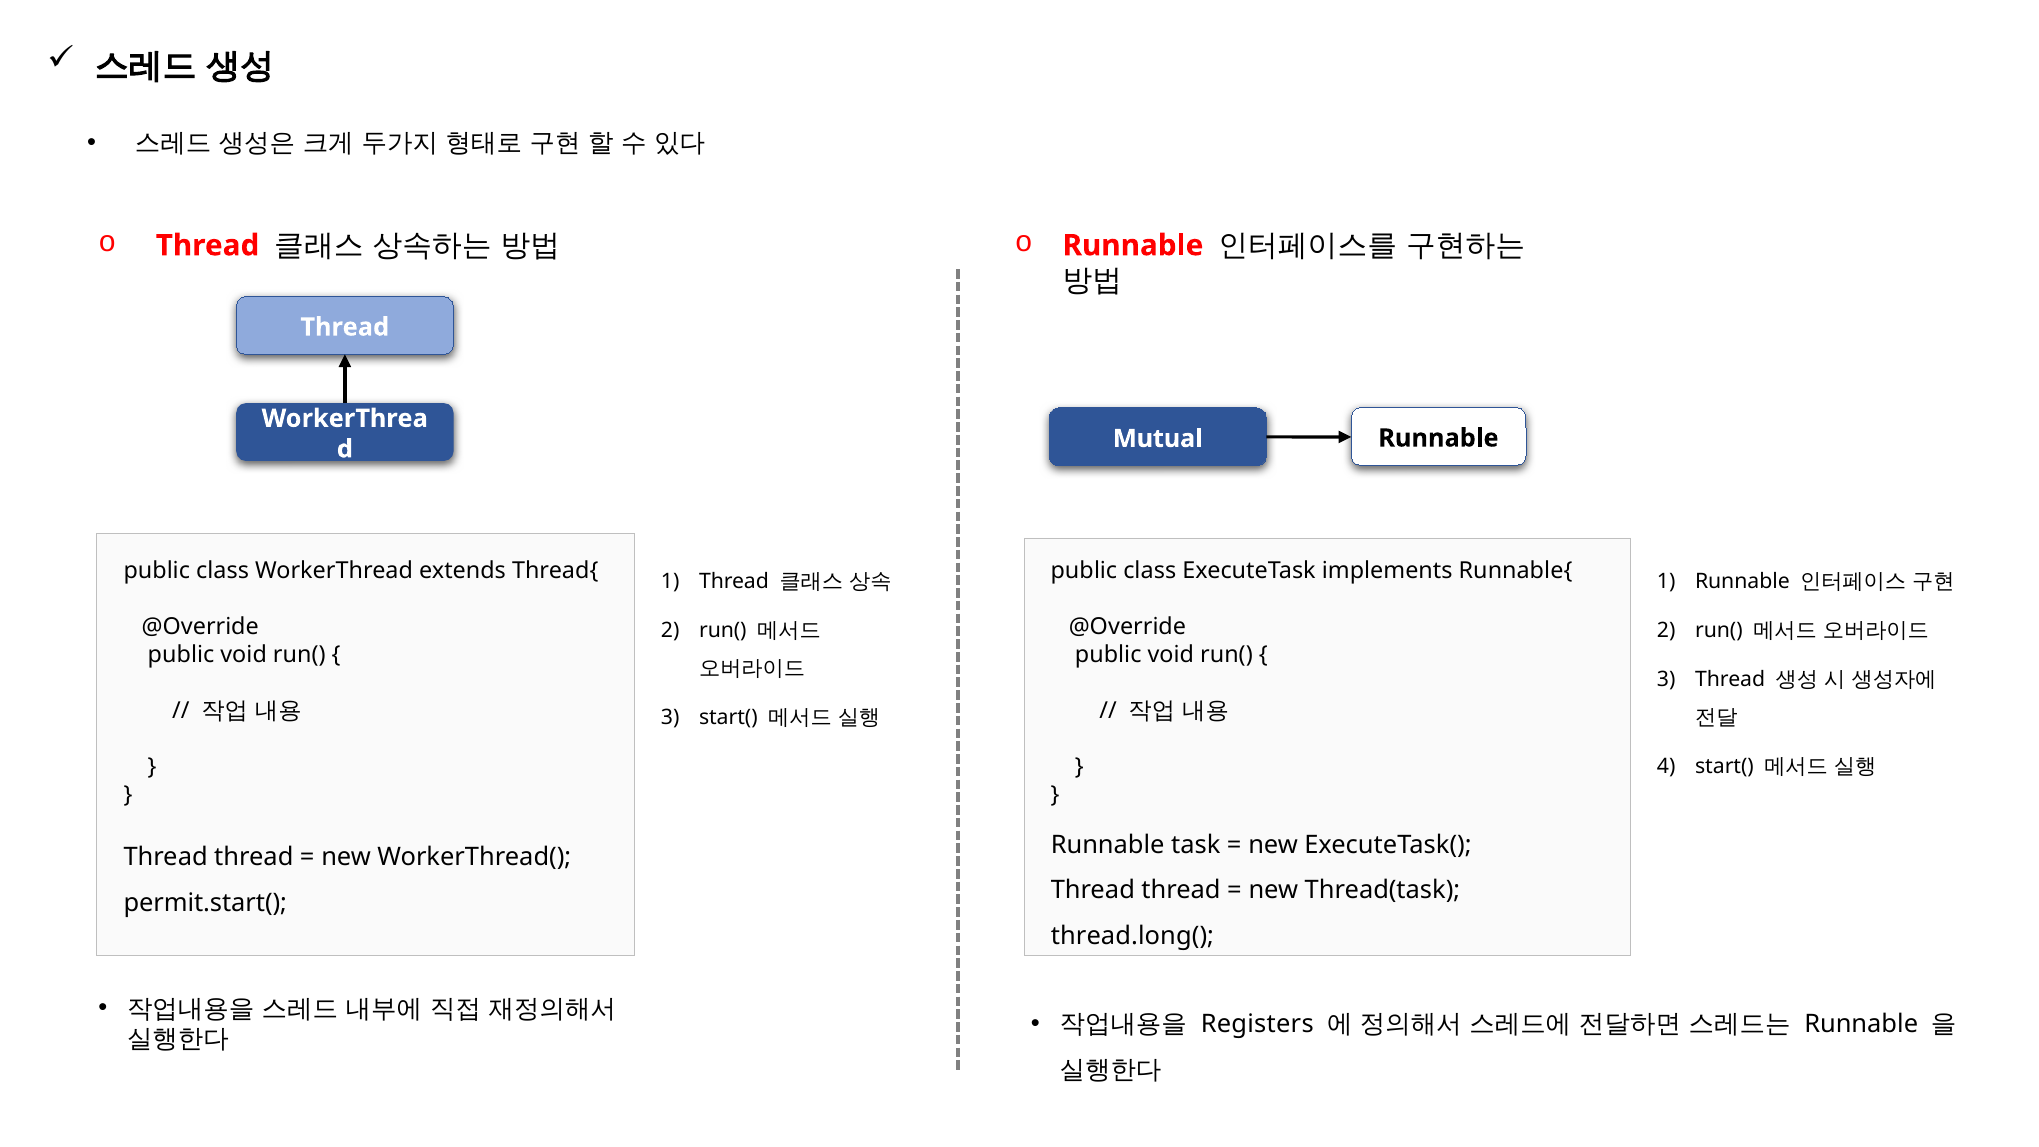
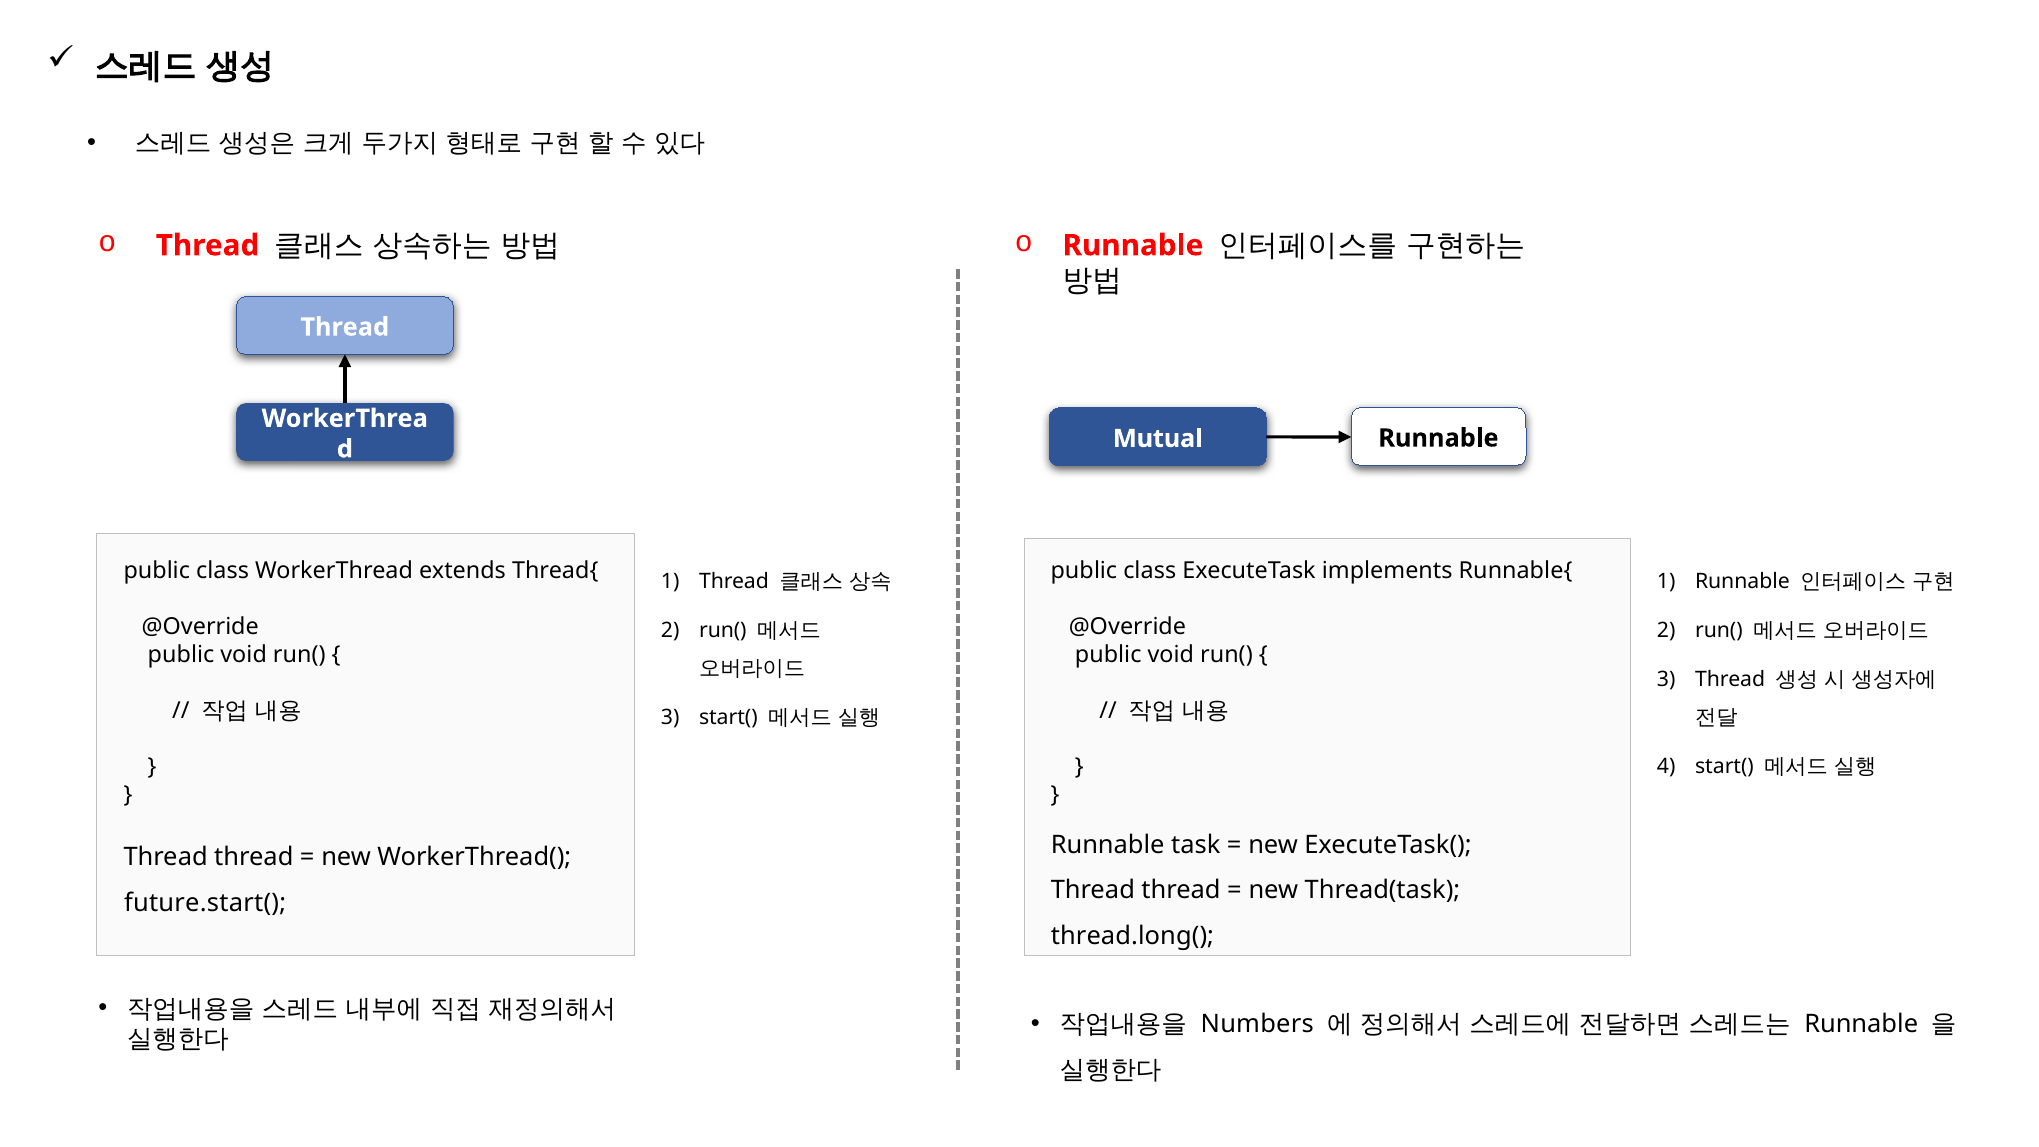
permit.start(: permit.start( -> future.start(
Registers: Registers -> Numbers
